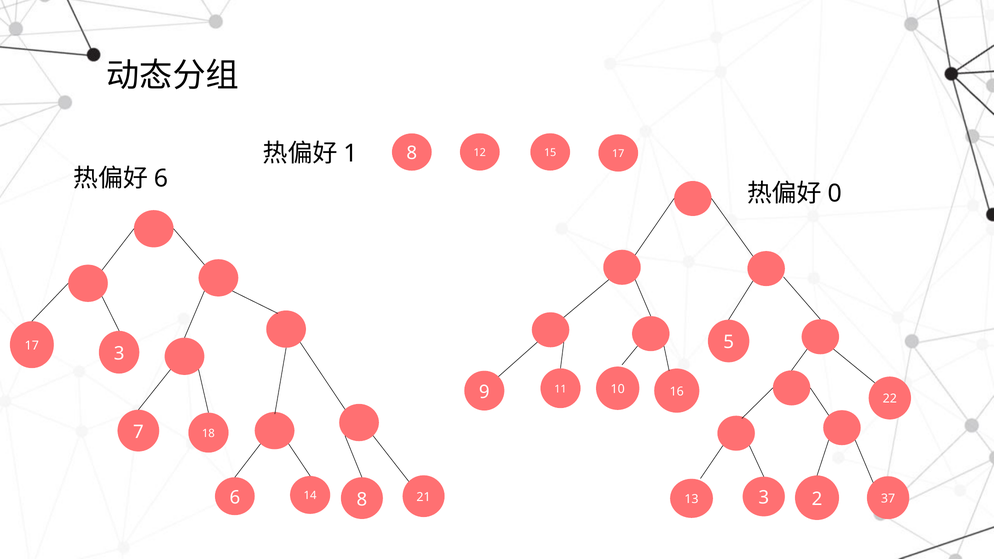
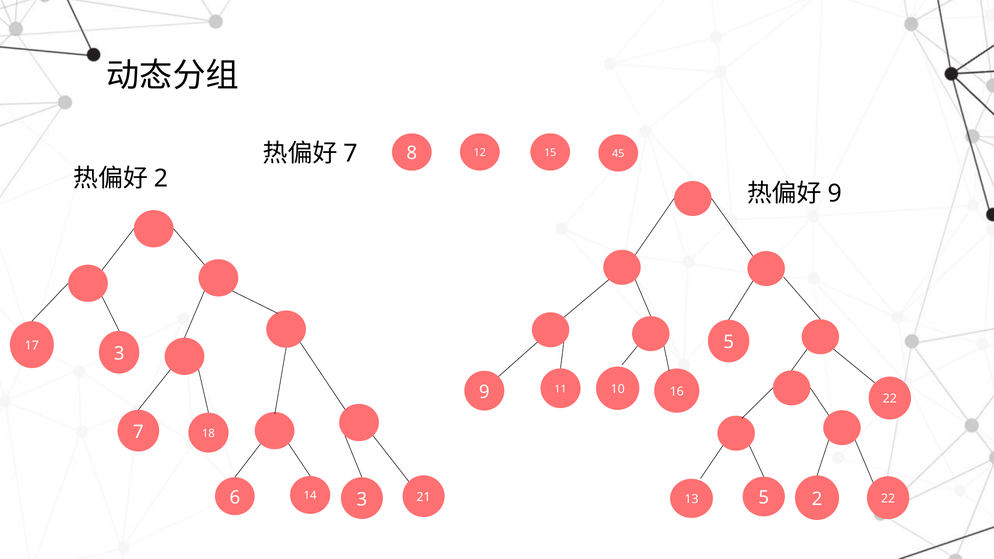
1 at (350, 154): 1 -> 7
12 17: 17 -> 45
6 at (161, 179): 6 -> 2
0 at (835, 194): 0 -> 9
14 8: 8 -> 3
13 3: 3 -> 5
2 37: 37 -> 22
